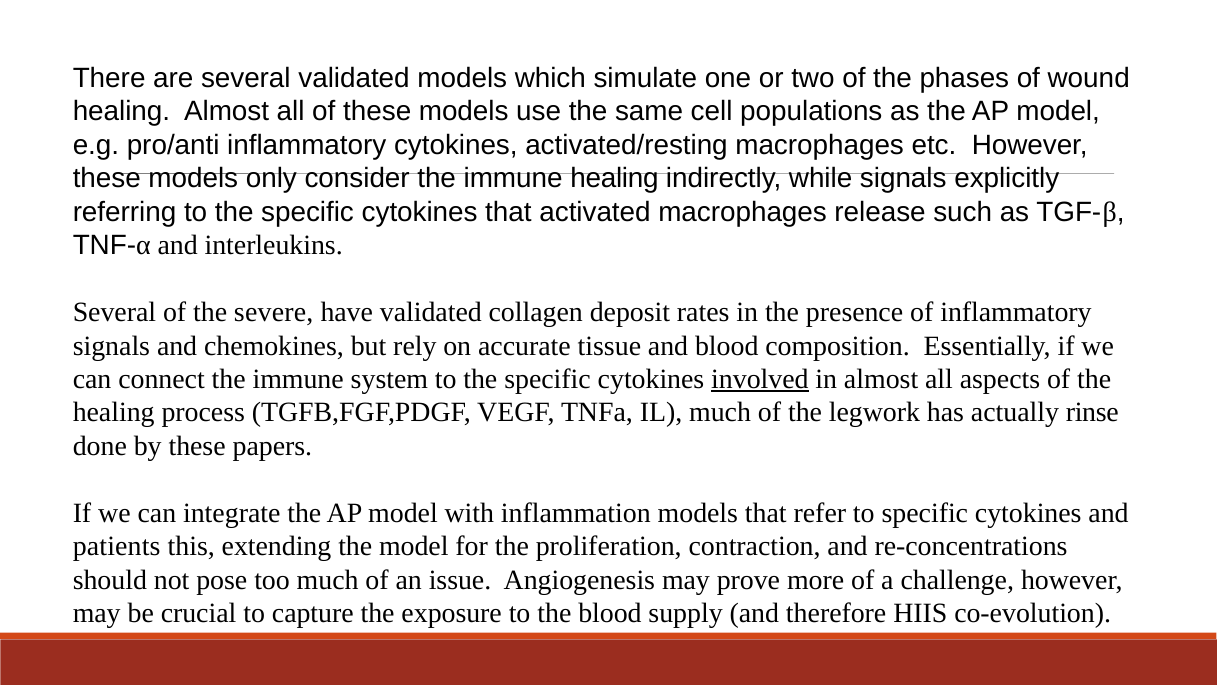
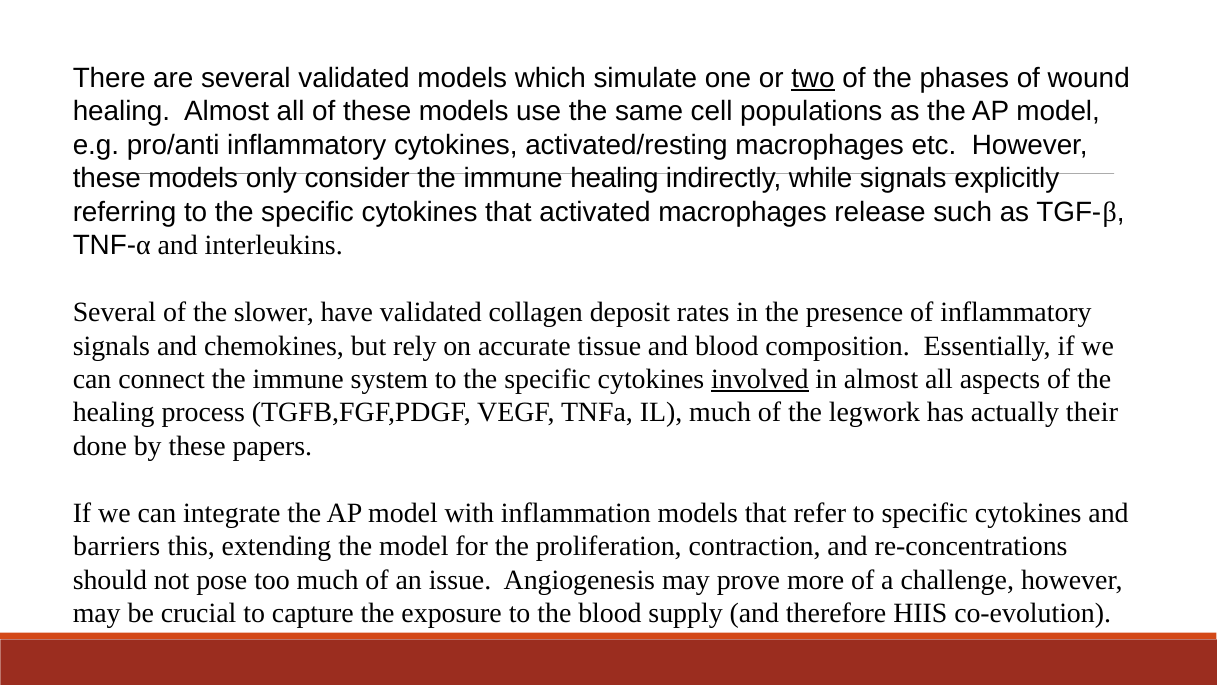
two underline: none -> present
severe: severe -> slower
rinse: rinse -> their
patients: patients -> barriers
